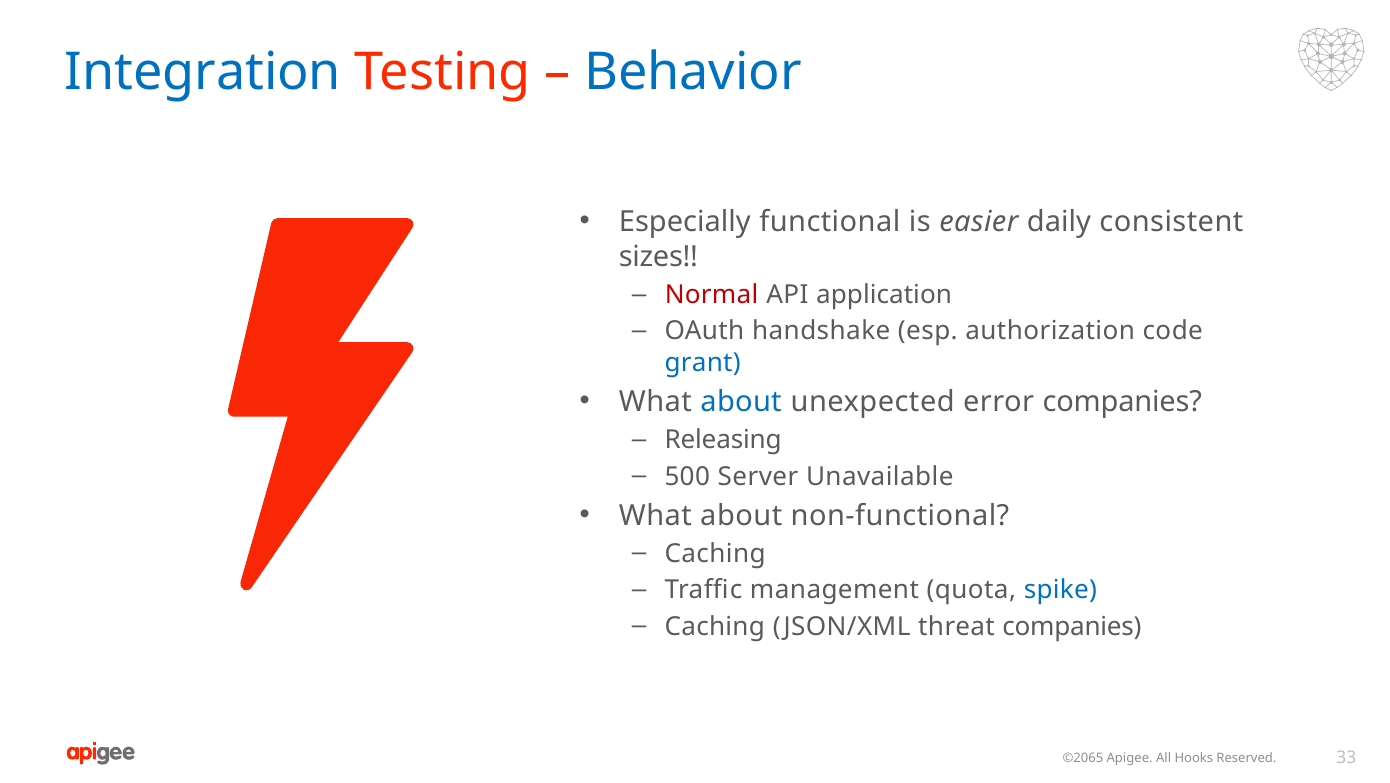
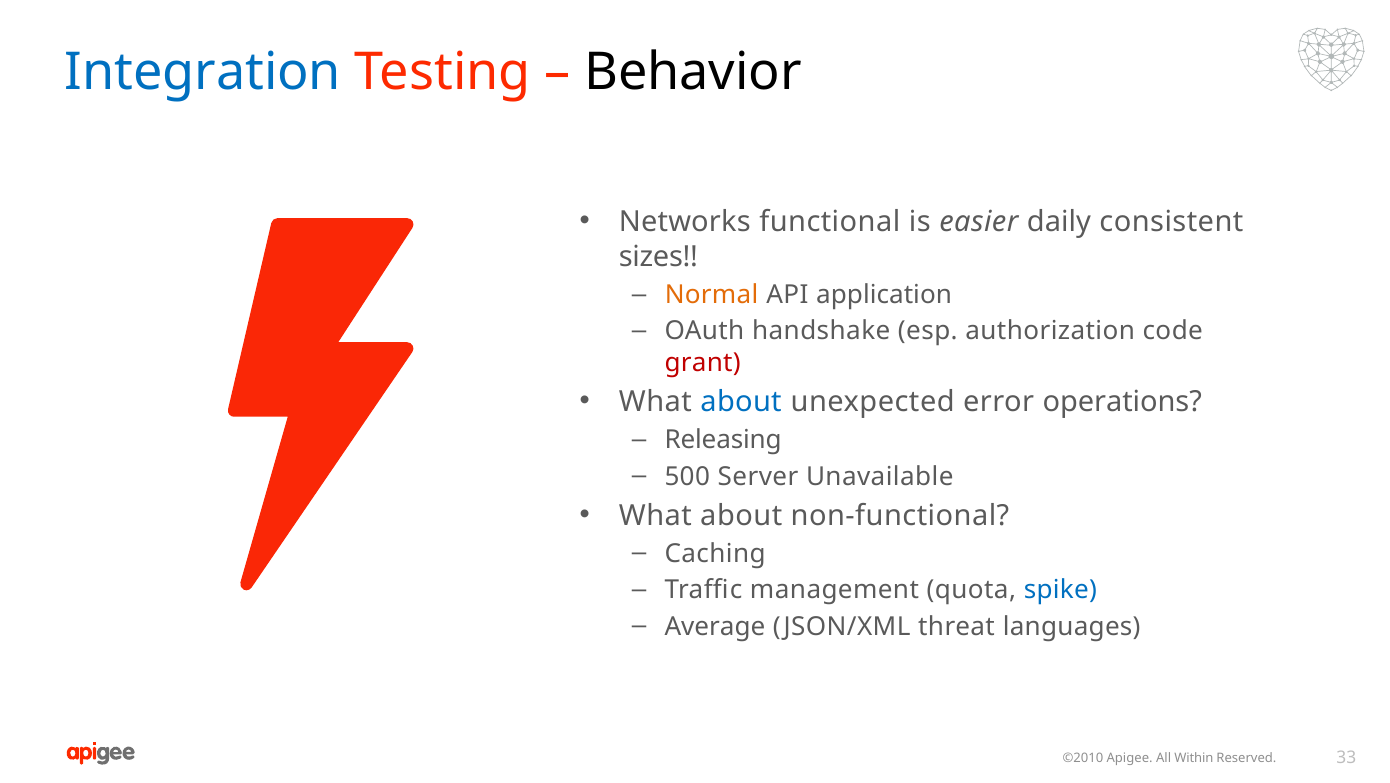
Behavior colour: blue -> black
Especially: Especially -> Networks
Normal colour: red -> orange
grant colour: blue -> red
error companies: companies -> operations
Caching at (715, 626): Caching -> Average
threat companies: companies -> languages
©2065: ©2065 -> ©2010
Hooks: Hooks -> Within
